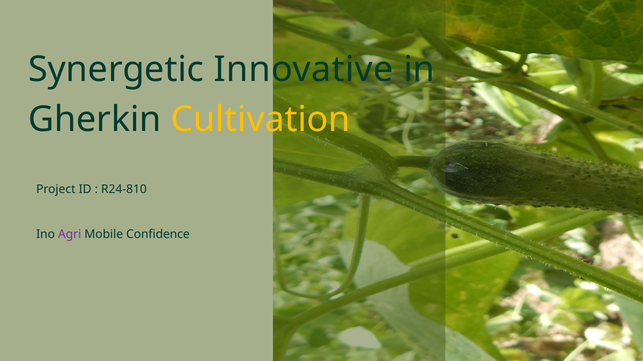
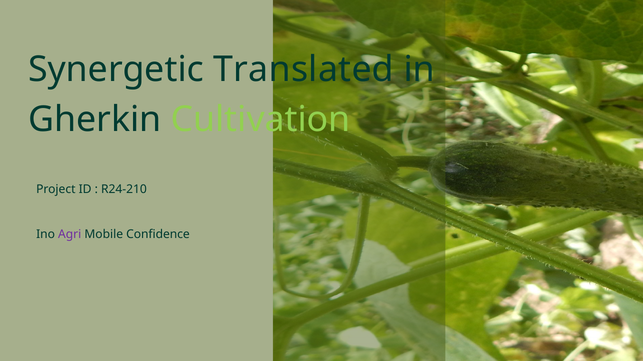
Innovative: Innovative -> Translated
Cultivation colour: yellow -> light green
R24-810: R24-810 -> R24-210
